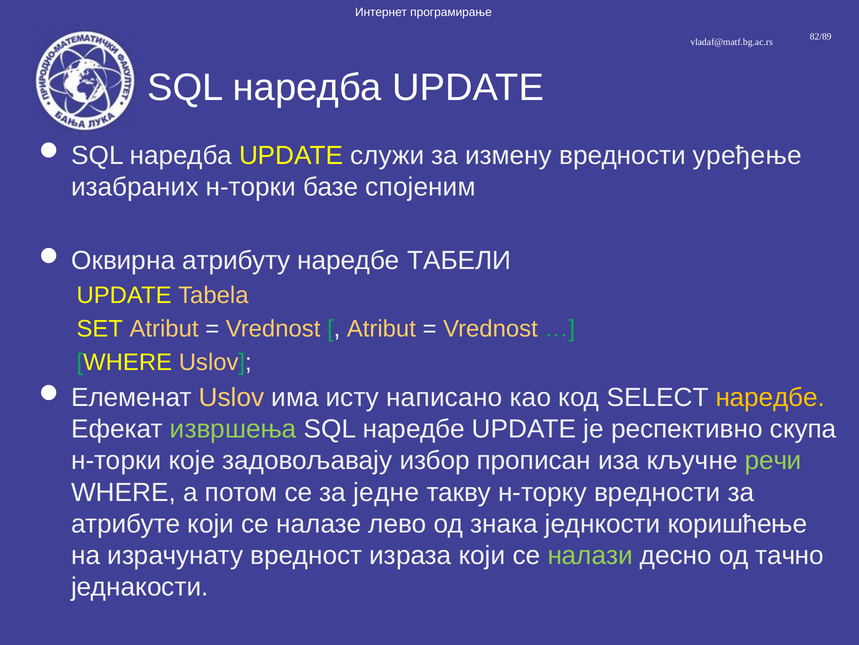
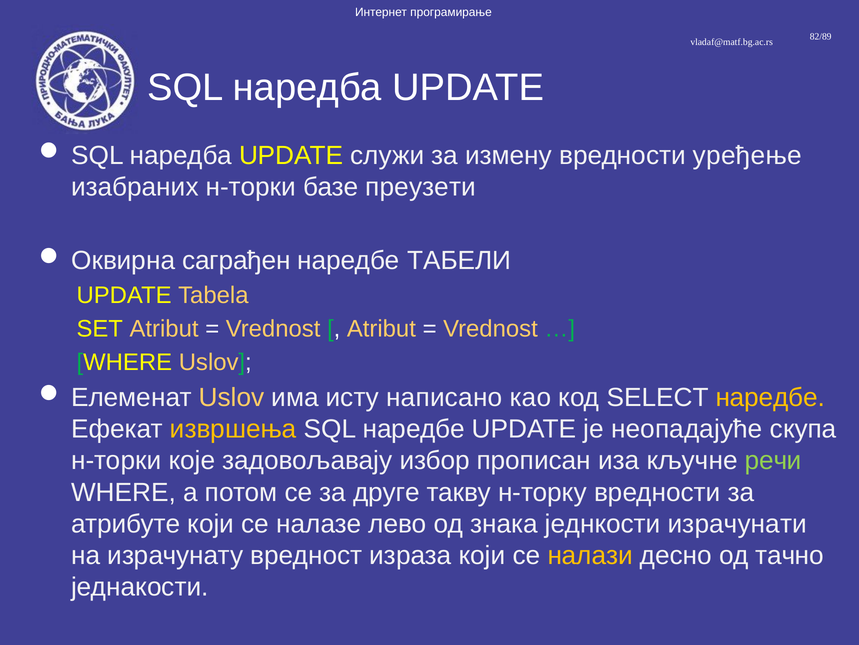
спојеним: спојеним -> преузети
атрибуту: атрибуту -> саграђен
извршења colour: light green -> yellow
респективно: респективно -> неопадајуће
једне: једне -> друге
коришћење: коришћење -> израчунати
налази colour: light green -> yellow
